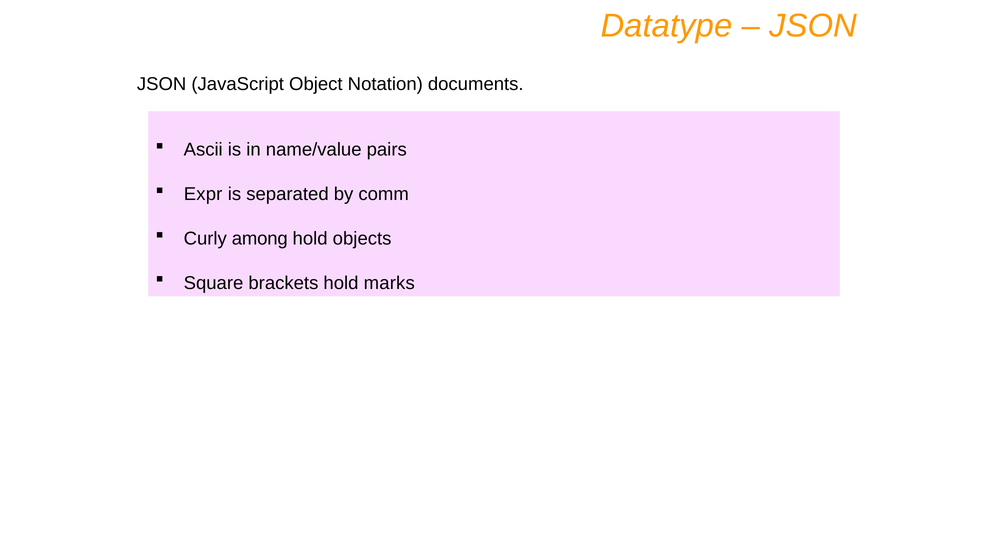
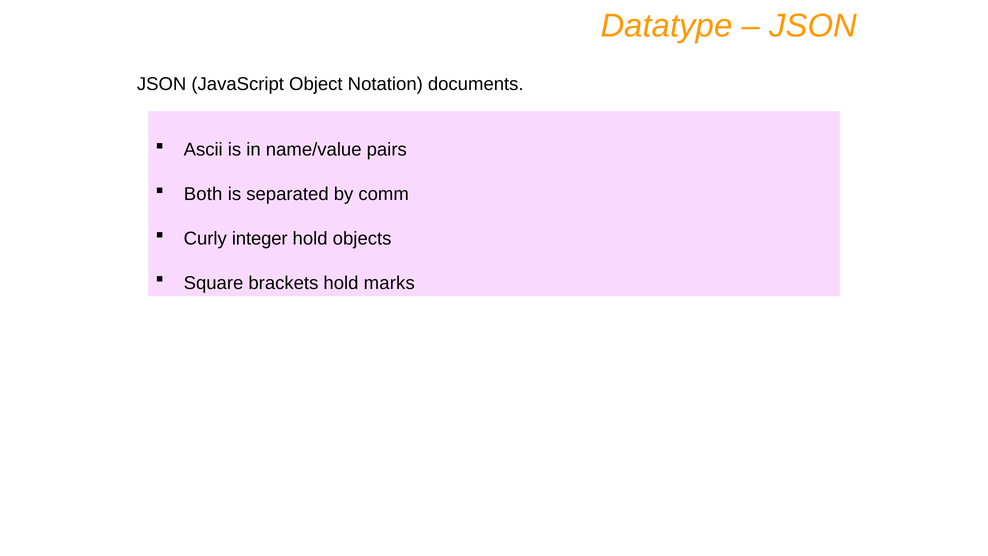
Expr: Expr -> Both
among: among -> integer
